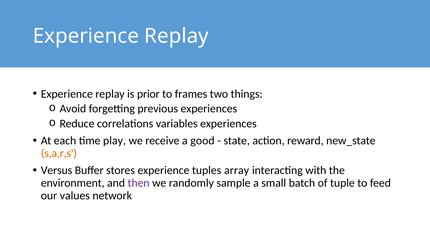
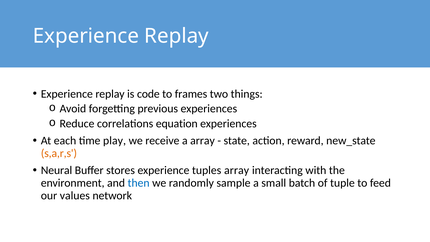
prior: prior -> code
variables: variables -> equation
a good: good -> array
Versus: Versus -> Neural
then colour: purple -> blue
